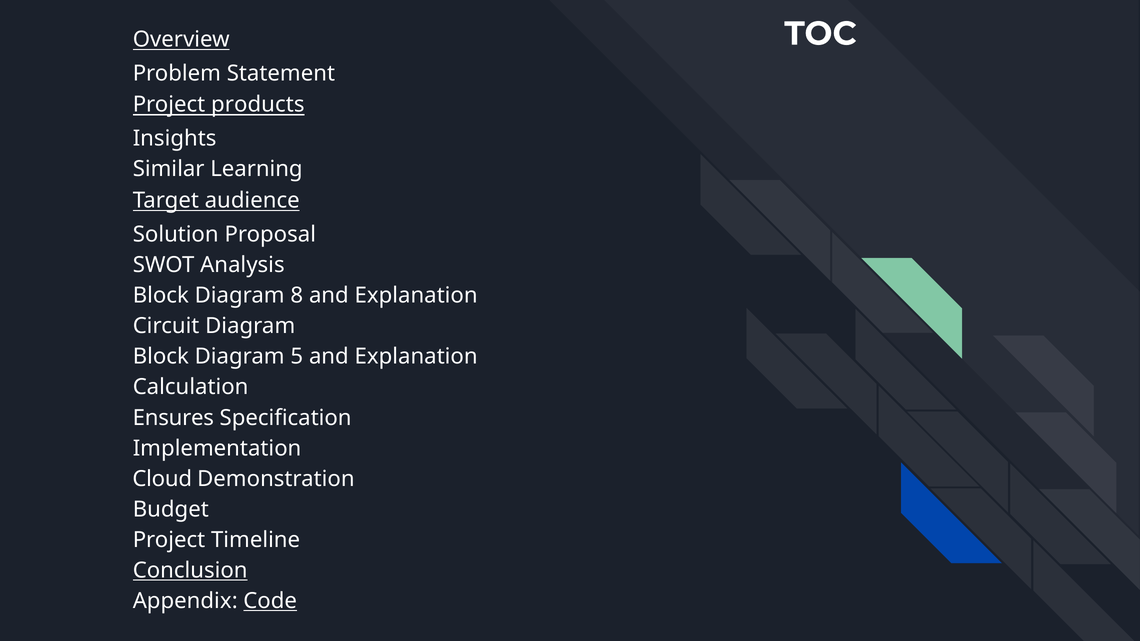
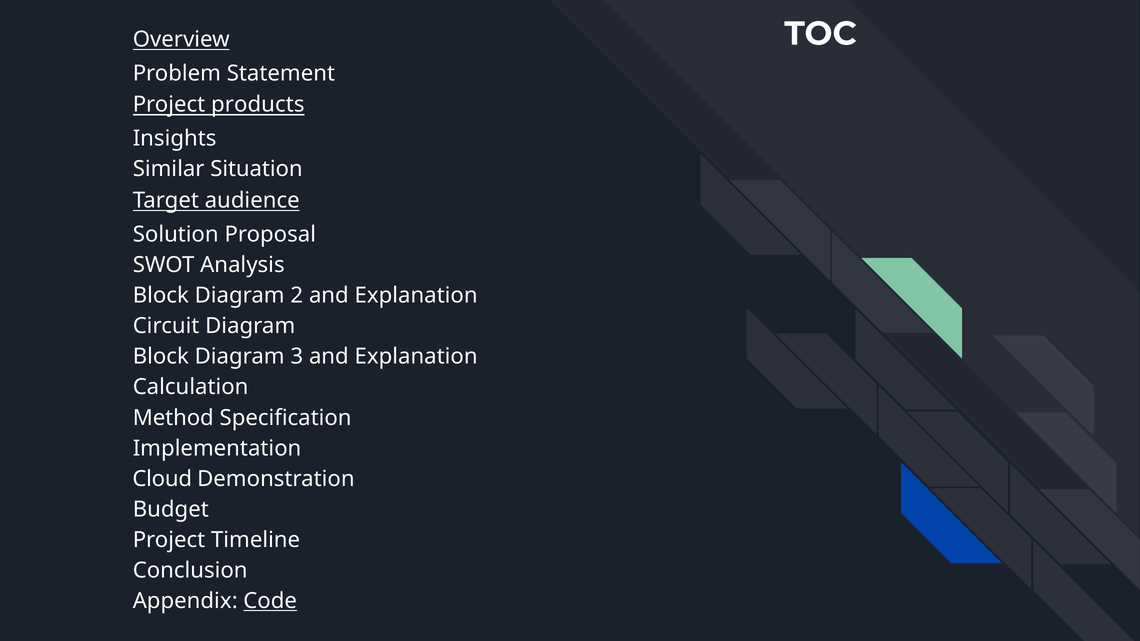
Learning: Learning -> Situation
8: 8 -> 2
5: 5 -> 3
Ensures: Ensures -> Method
Conclusion underline: present -> none
